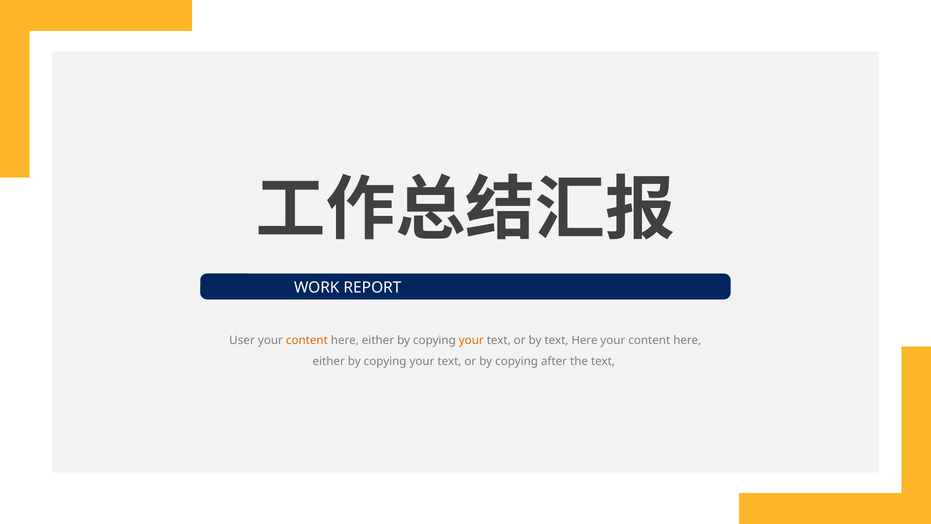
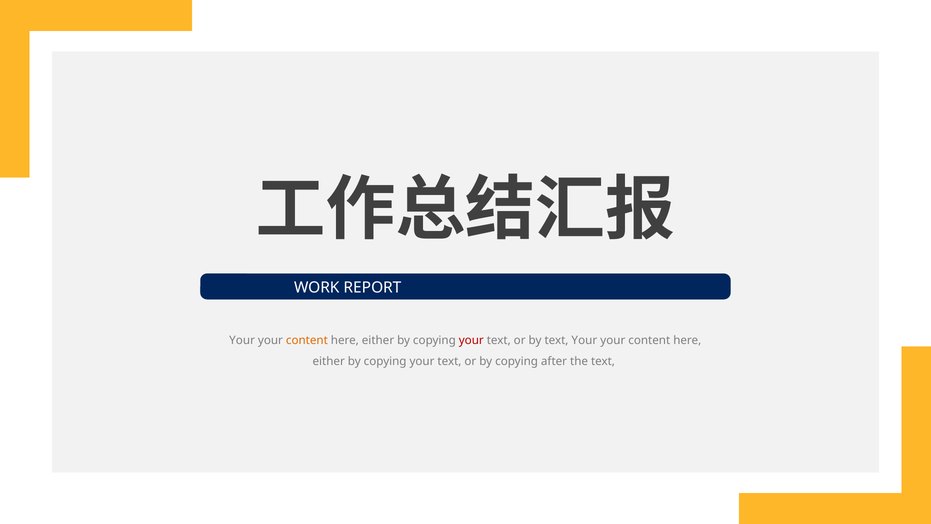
User at (242, 340): User -> Your
your at (471, 340) colour: orange -> red
text Here: Here -> Your
